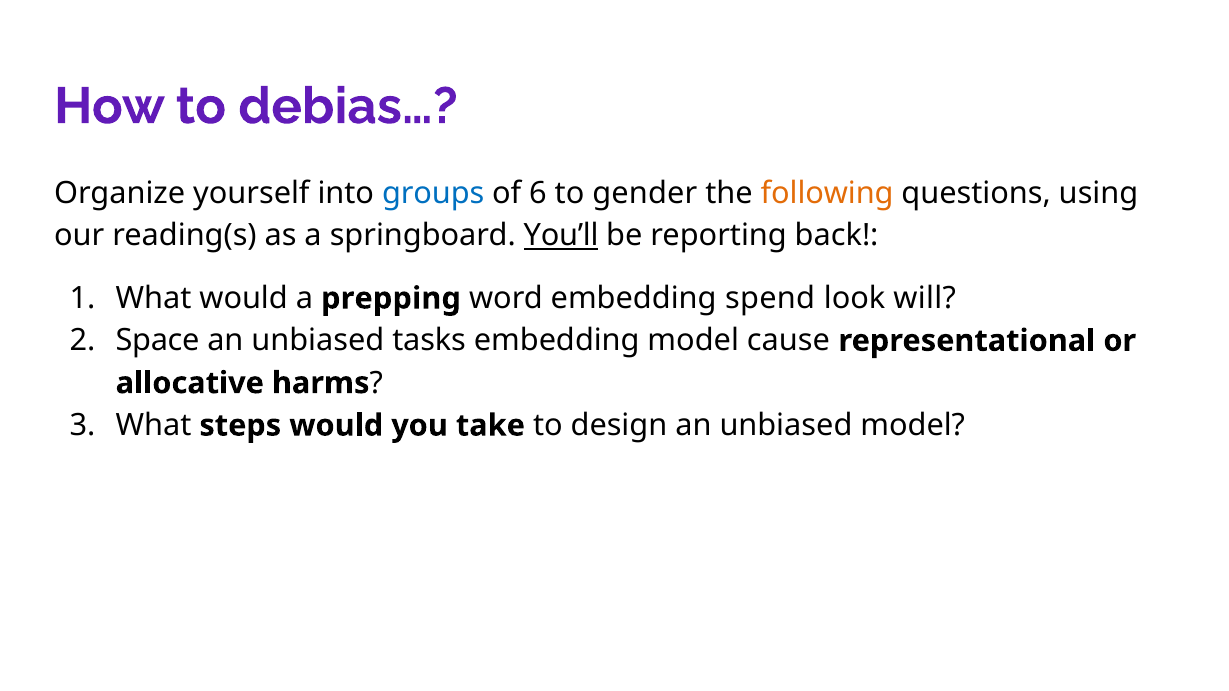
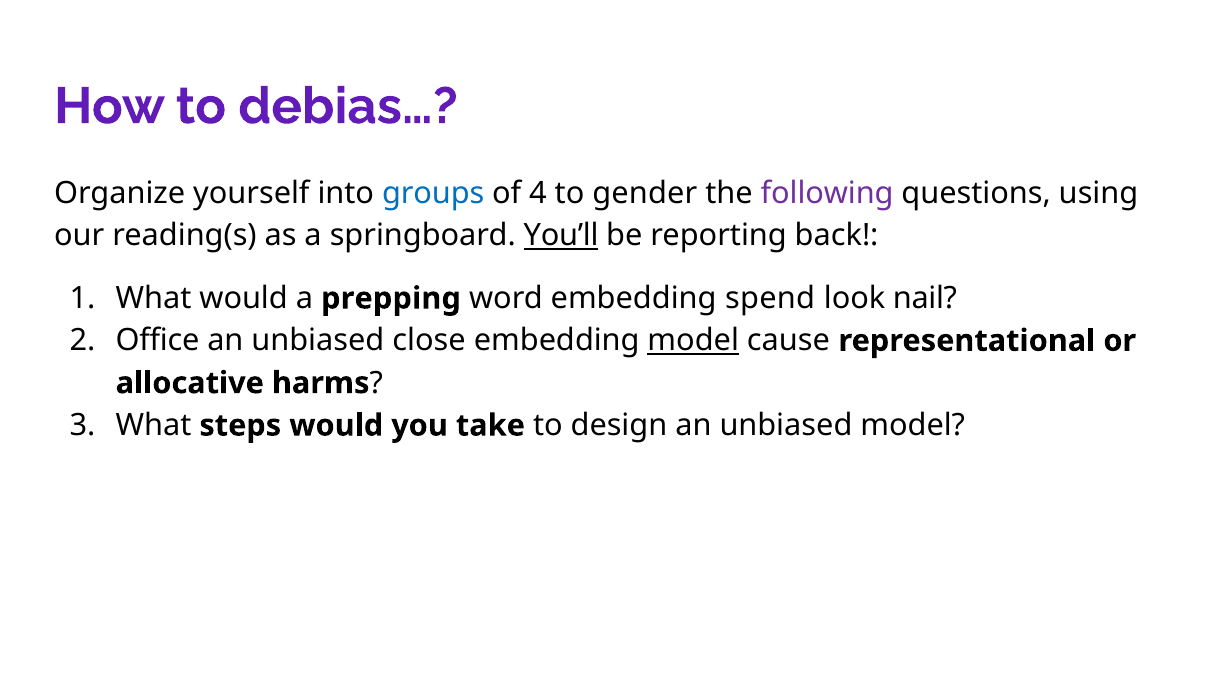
6: 6 -> 4
following colour: orange -> purple
will: will -> nail
Space: Space -> Office
tasks: tasks -> close
model at (693, 341) underline: none -> present
